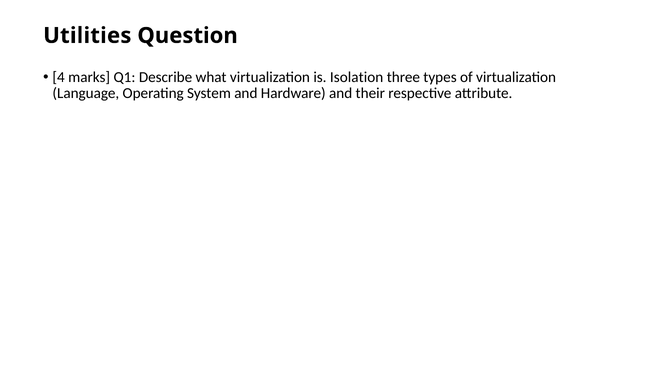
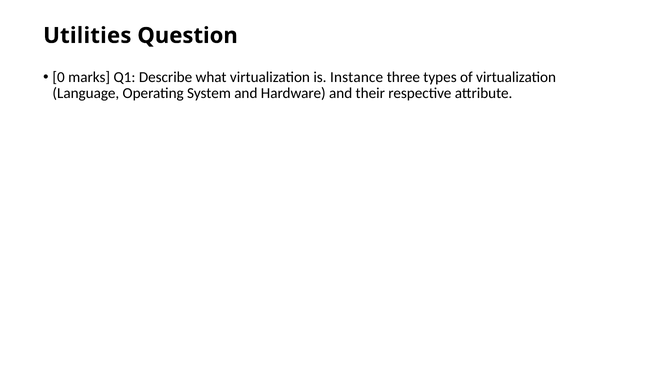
4: 4 -> 0
Isolation: Isolation -> Instance
